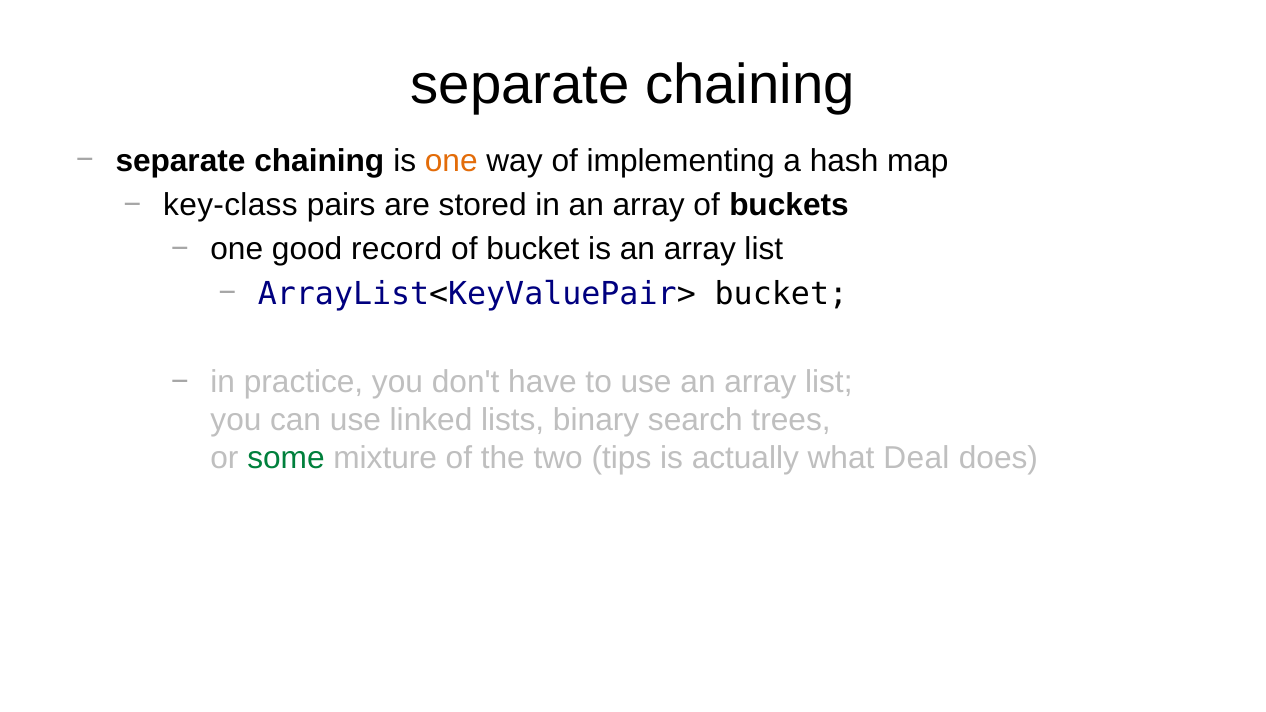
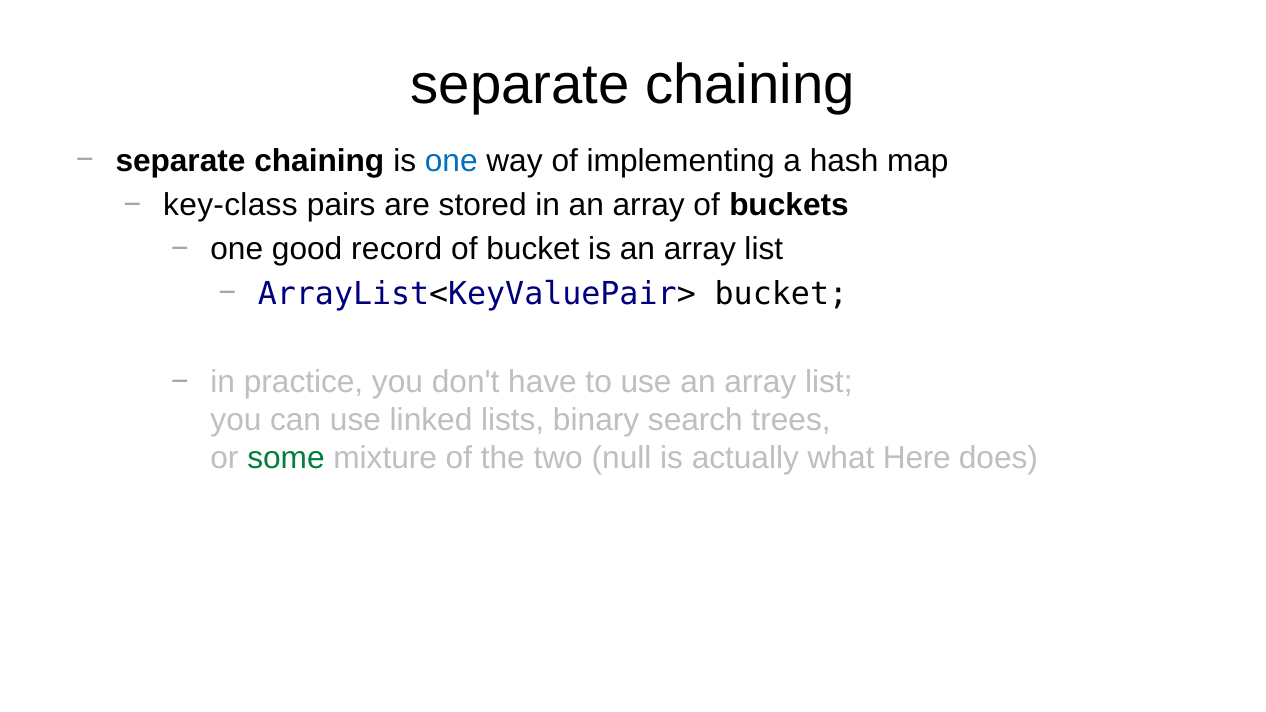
one at (451, 161) colour: orange -> blue
tips: tips -> null
Deal: Deal -> Here
